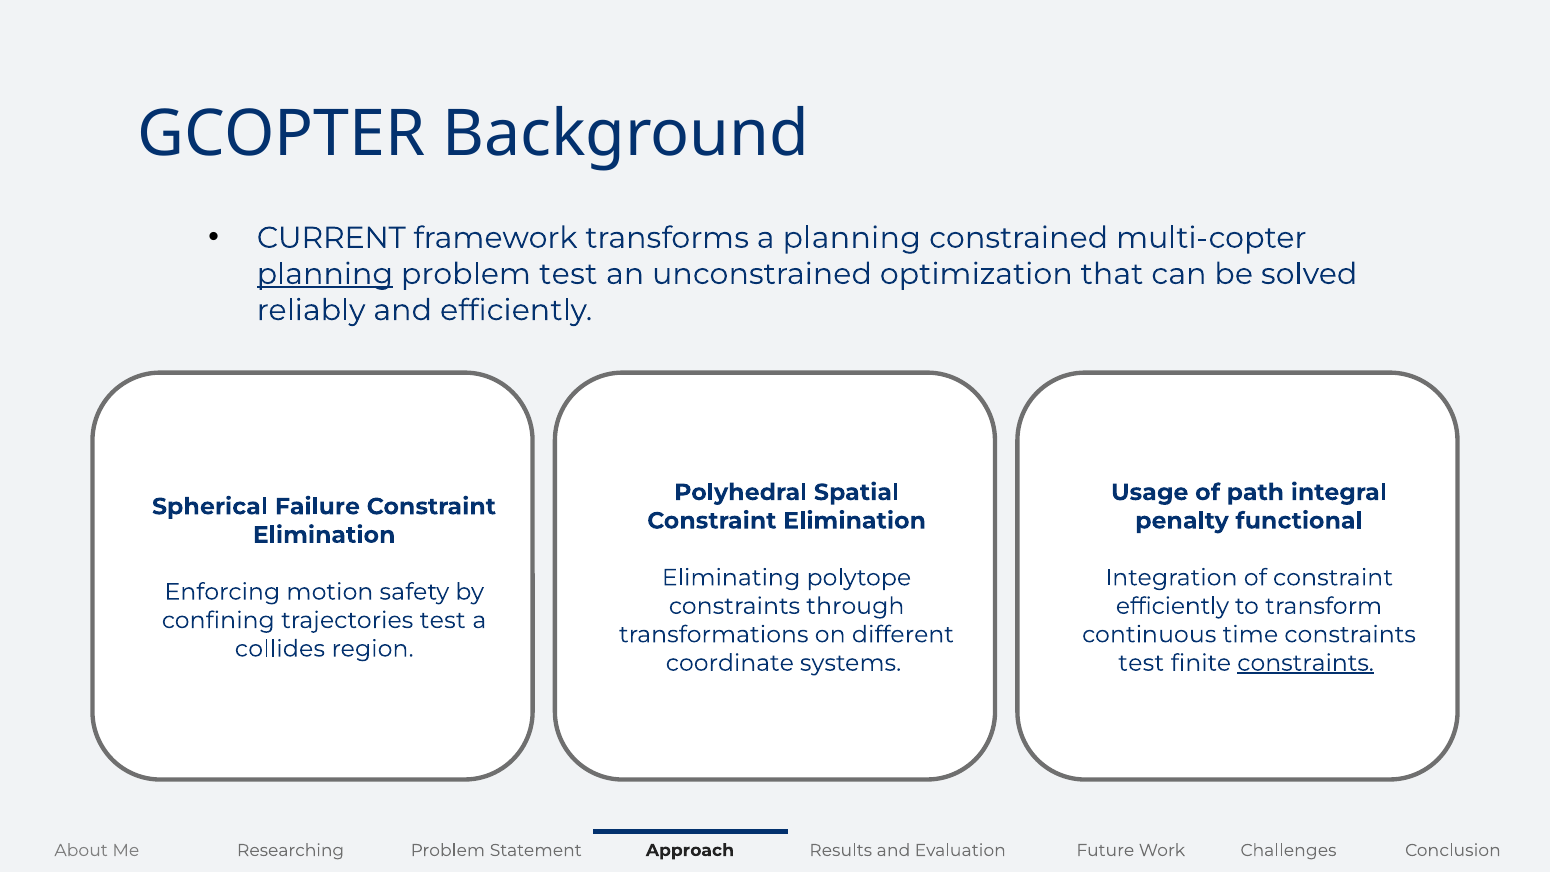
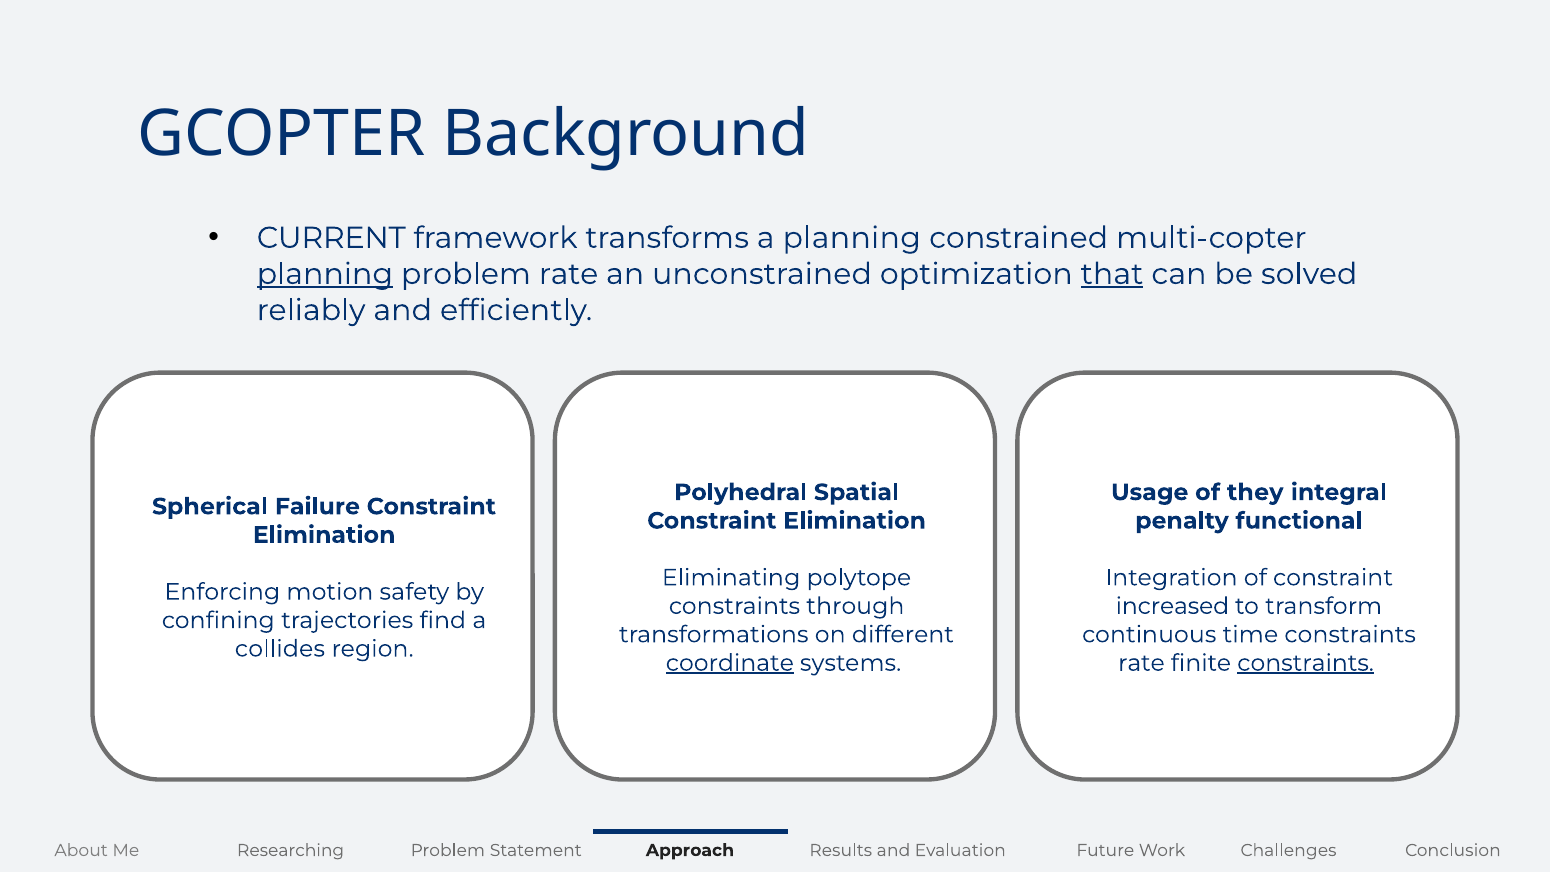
problem test: test -> rate
that underline: none -> present
path: path -> they
efficiently at (1172, 606): efficiently -> increased
trajectories test: test -> find
coordinate underline: none -> present
test at (1141, 663): test -> rate
